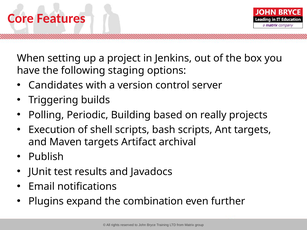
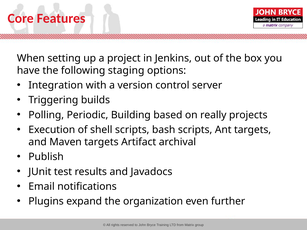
Candidates: Candidates -> Integration
combination: combination -> organization
